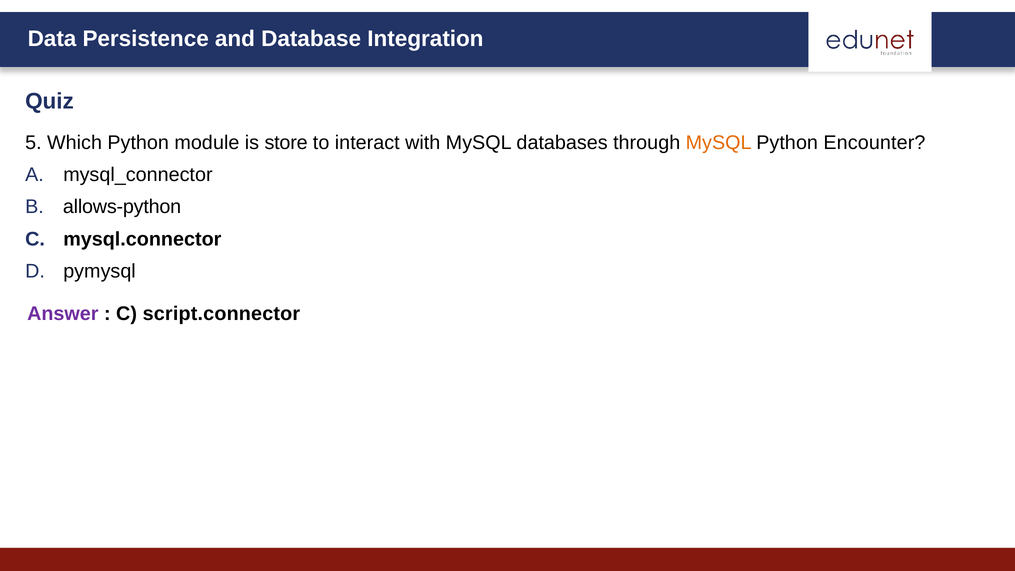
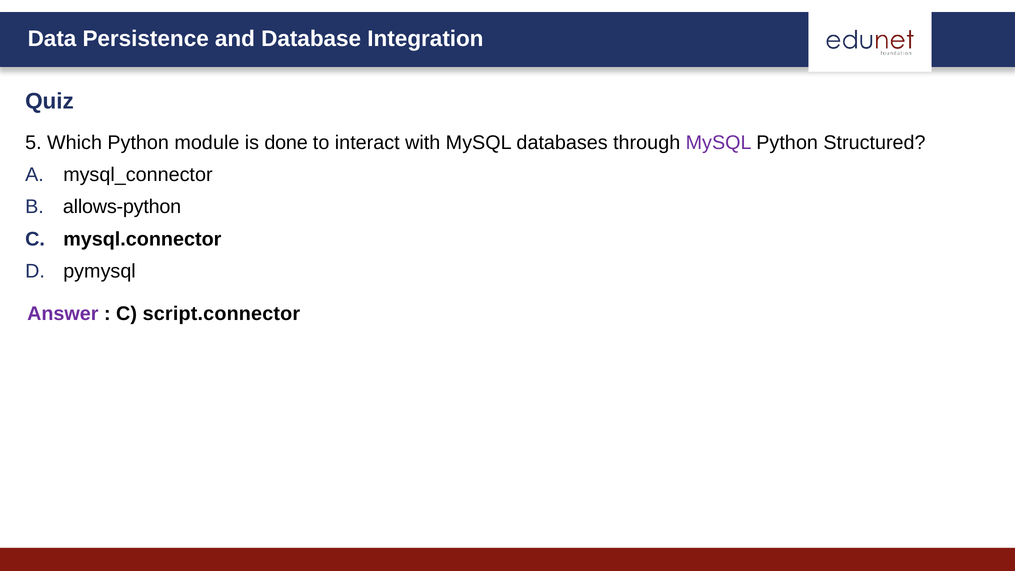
store: store -> done
MySQL at (719, 143) colour: orange -> purple
Encounter: Encounter -> Structured
